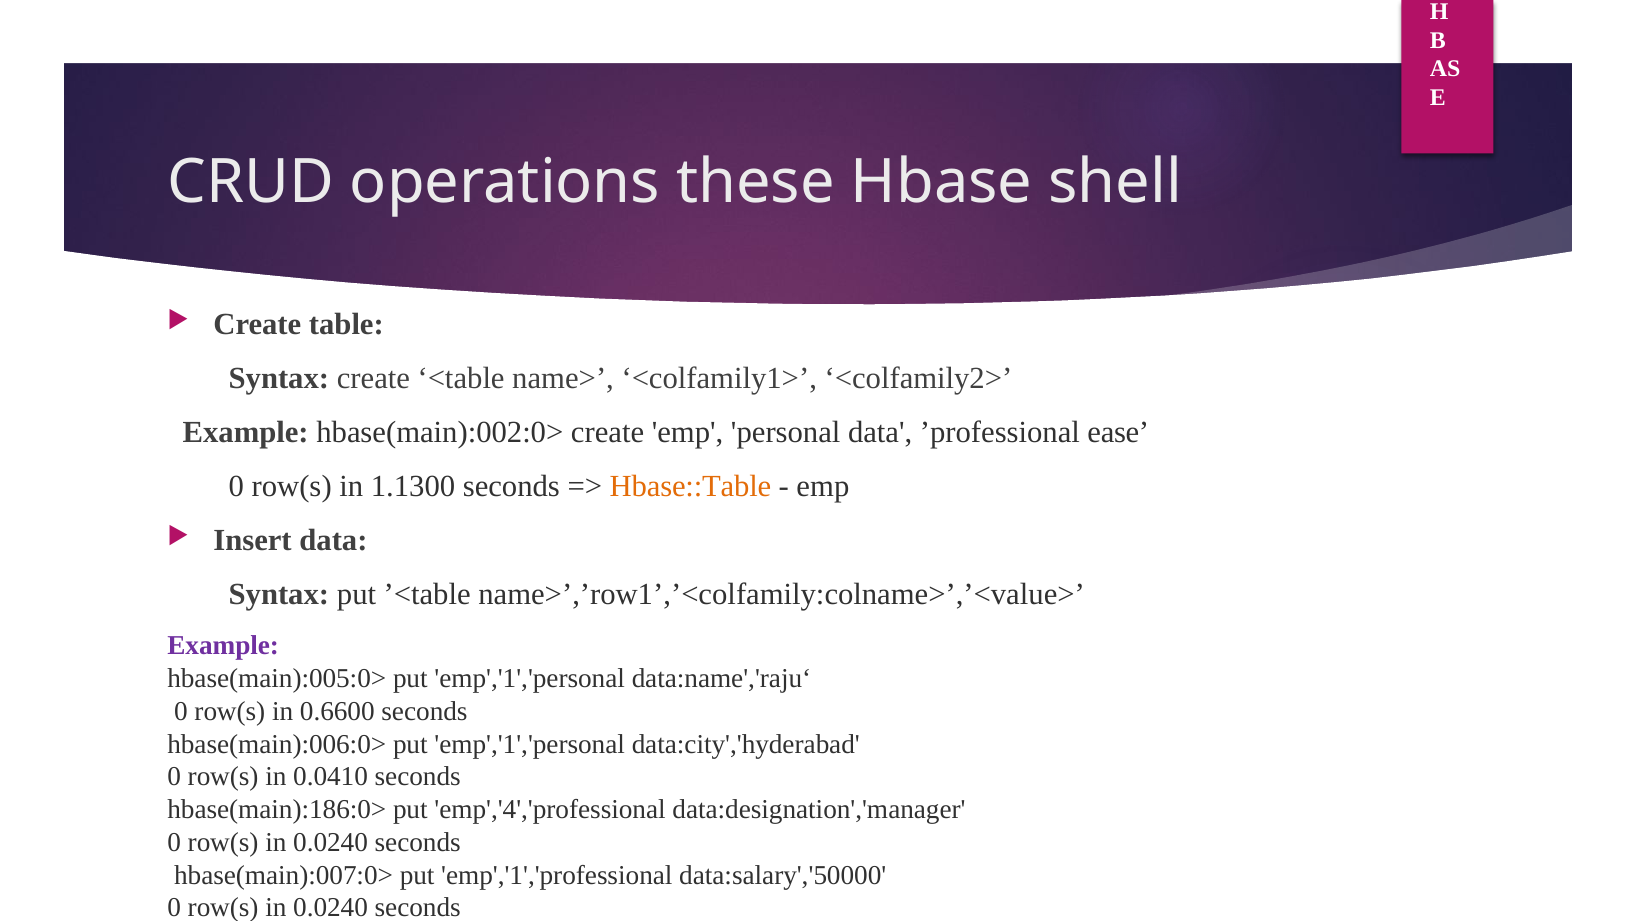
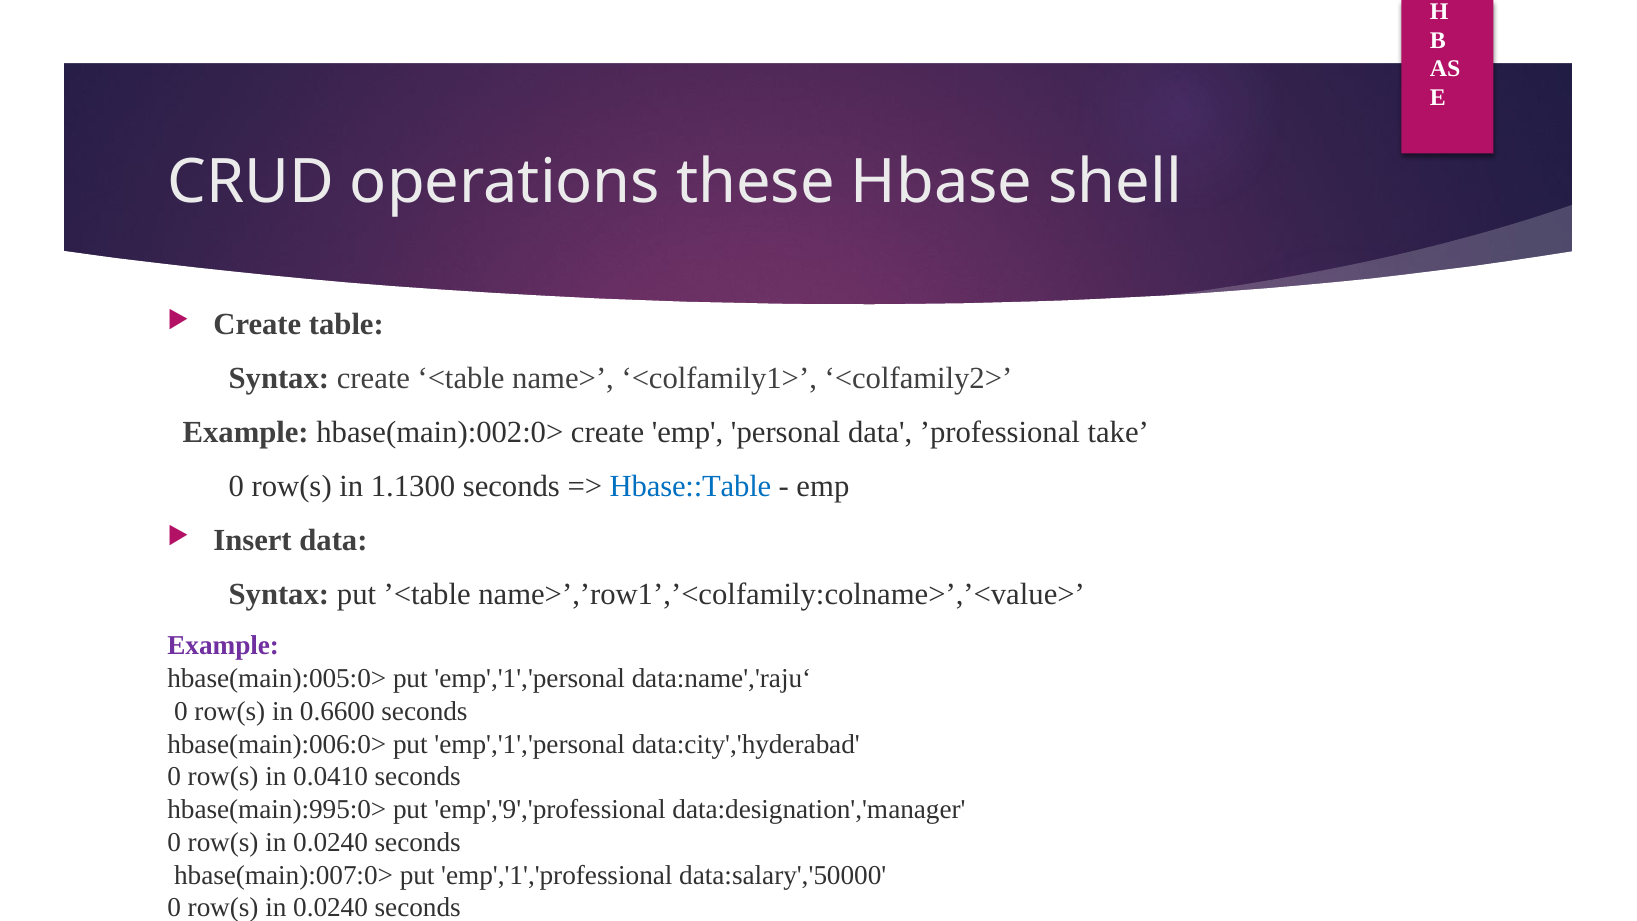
ease: ease -> take
Hbase::Table colour: orange -> blue
hbase(main):186:0>: hbase(main):186:0> -> hbase(main):995:0>
emp','4','professional: emp','4','professional -> emp','9','professional
